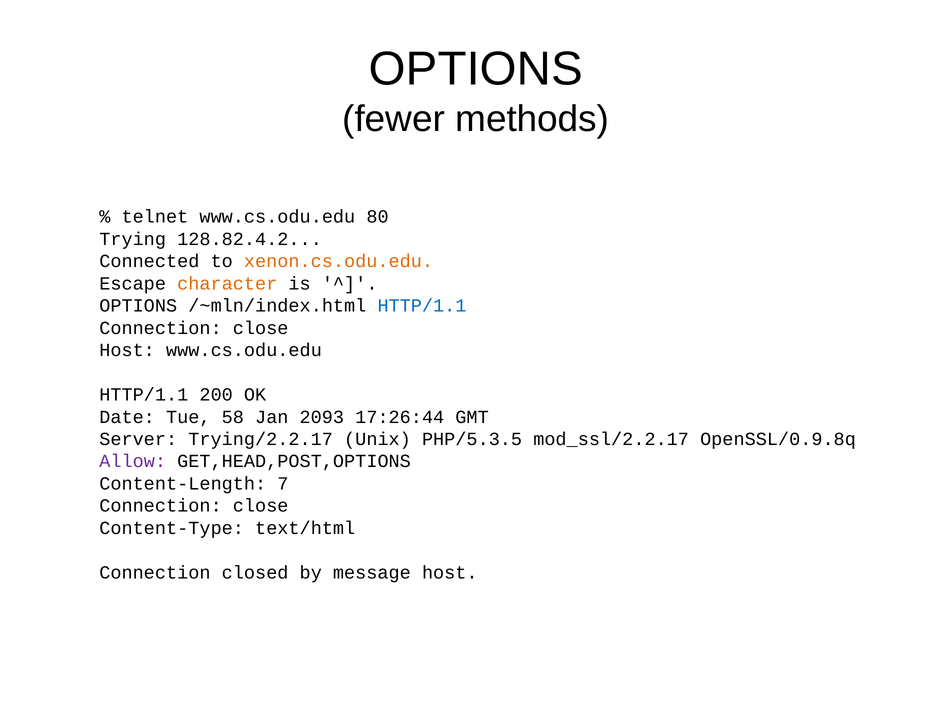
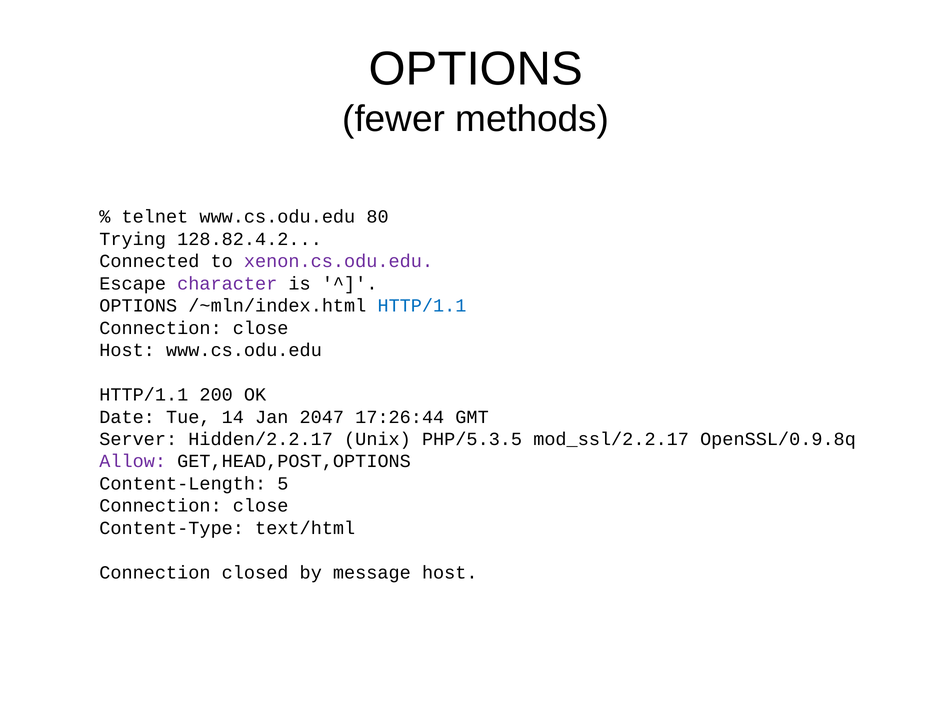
xenon.cs.odu.edu colour: orange -> purple
character colour: orange -> purple
58: 58 -> 14
2093: 2093 -> 2047
Trying/2.2.17: Trying/2.2.17 -> Hidden/2.2.17
7: 7 -> 5
